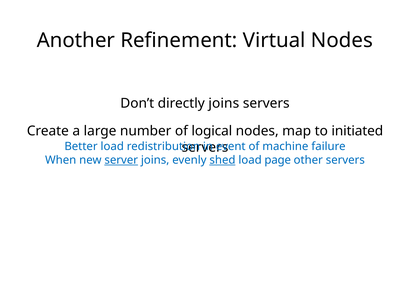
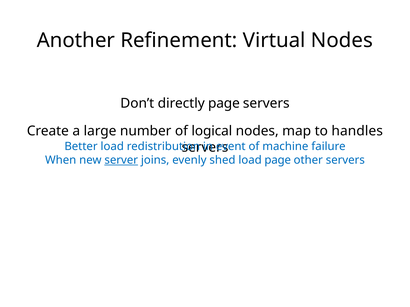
directly joins: joins -> page
initiated: initiated -> handles
shed underline: present -> none
